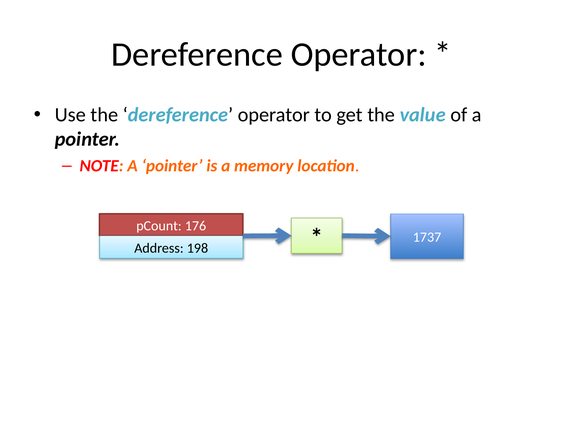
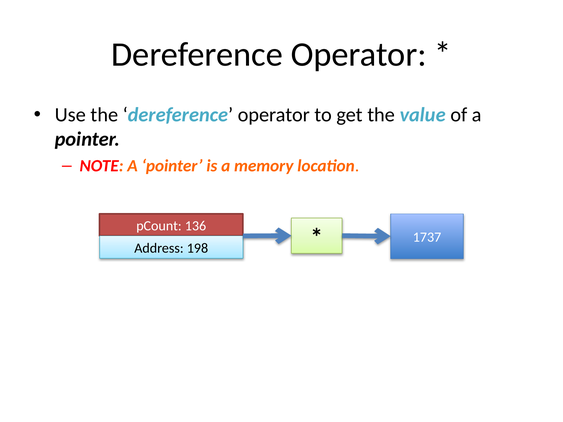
176: 176 -> 136
